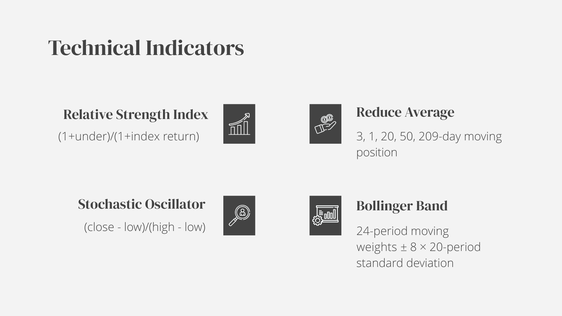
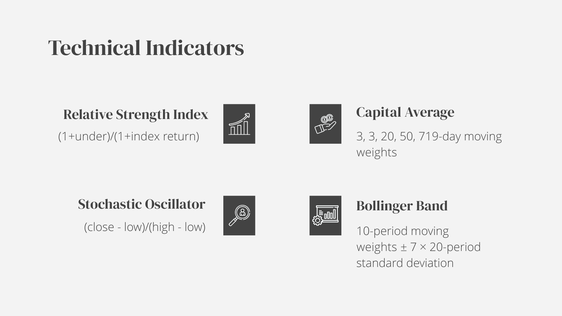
Reduce: Reduce -> Capital
3 1: 1 -> 3
209-day: 209-day -> 719-day
position at (377, 153): position -> weights
24-period: 24-period -> 10-period
8: 8 -> 7
